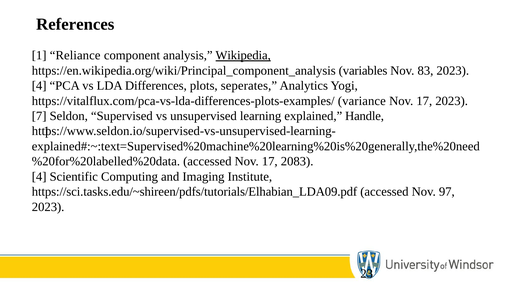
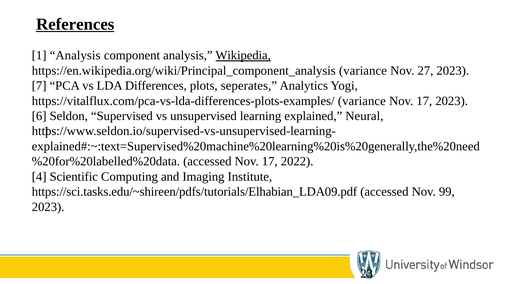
References underline: none -> present
1 Reliance: Reliance -> Analysis
https://en.wikipedia.org/wiki/Principal_component_analysis variables: variables -> variance
83: 83 -> 27
4 at (39, 86): 4 -> 7
7: 7 -> 6
Handle: Handle -> Neural
2083: 2083 -> 2022
97: 97 -> 99
